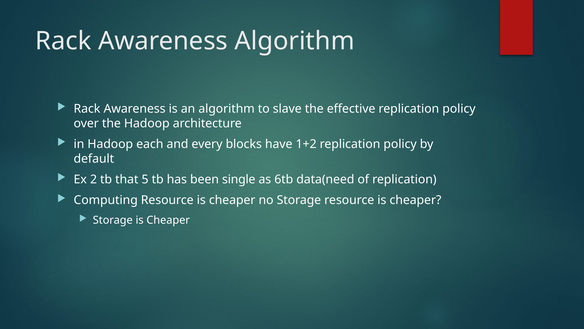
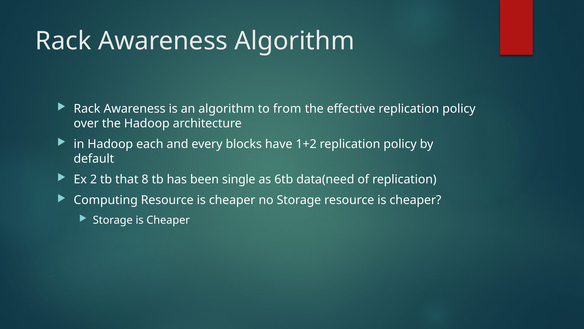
slave: slave -> from
5: 5 -> 8
